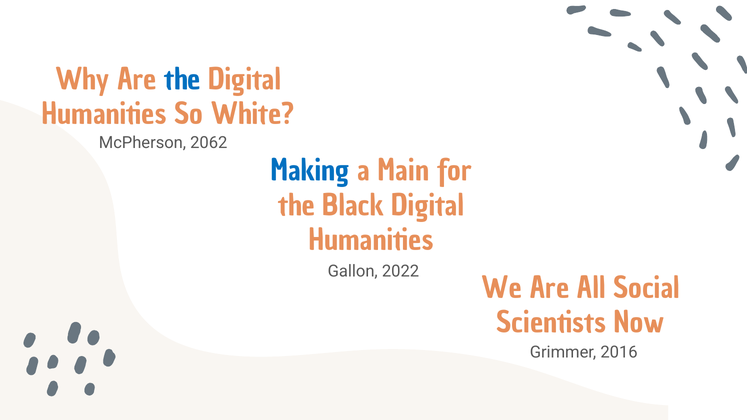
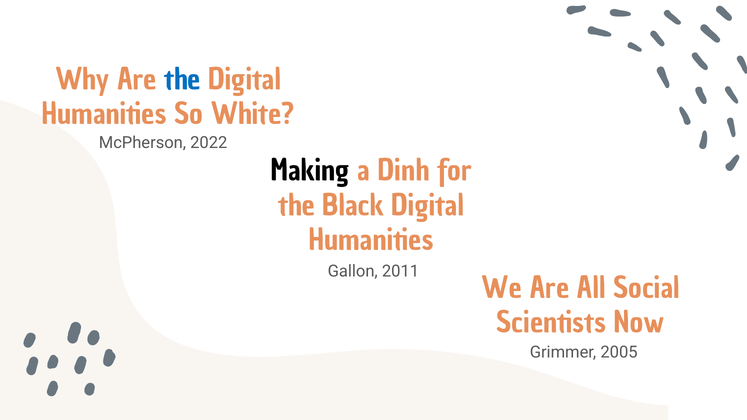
2062: 2062 -> 2022
Making colour: blue -> black
Main: Main -> Dinh
2022: 2022 -> 2011
2016: 2016 -> 2005
